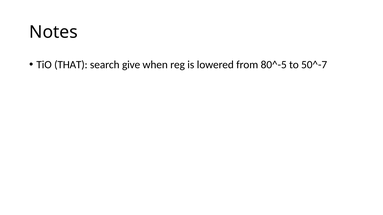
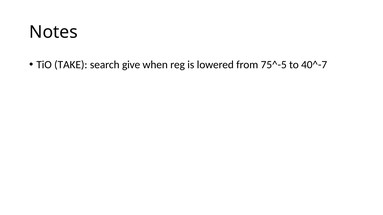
THAT: THAT -> TAKE
80^-5: 80^-5 -> 75^-5
50^-7: 50^-7 -> 40^-7
